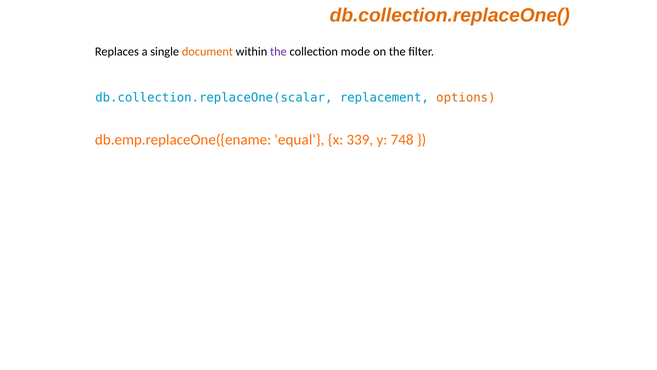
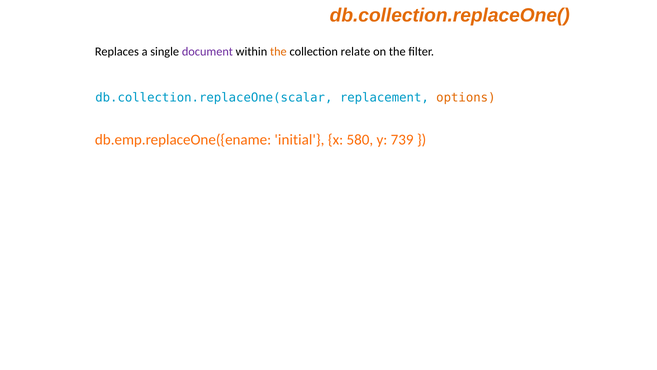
document colour: orange -> purple
the at (278, 52) colour: purple -> orange
mode: mode -> relate
equal: equal -> initial
339: 339 -> 580
748: 748 -> 739
